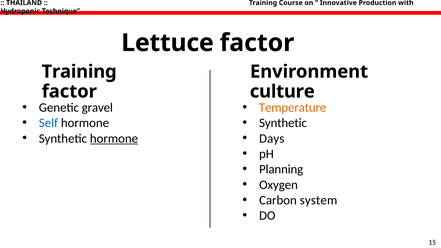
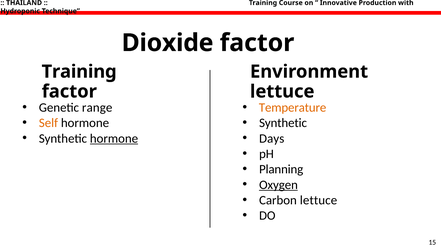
Lettuce: Lettuce -> Dioxide
culture at (282, 91): culture -> lettuce
gravel: gravel -> range
Self colour: blue -> orange
Oxygen underline: none -> present
Carbon system: system -> lettuce
